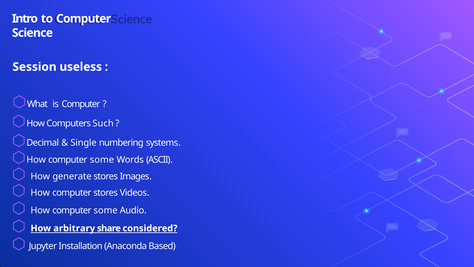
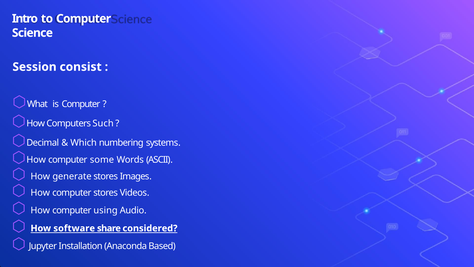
useless: useless -> consist
Single: Single -> Which
some at (106, 210): some -> using
arbitrary: arbitrary -> software
